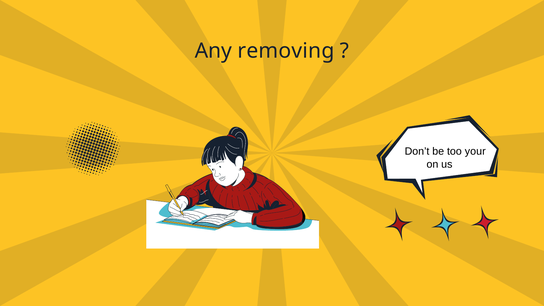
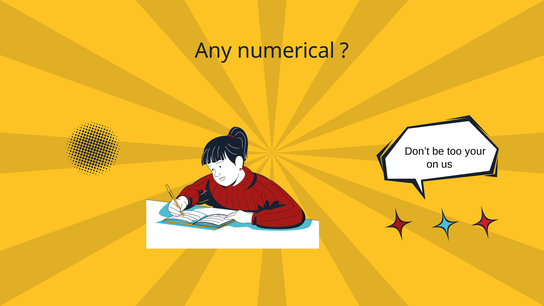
removing: removing -> numerical
